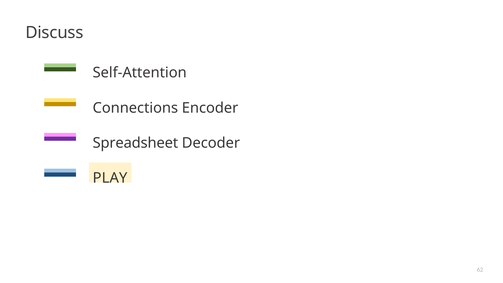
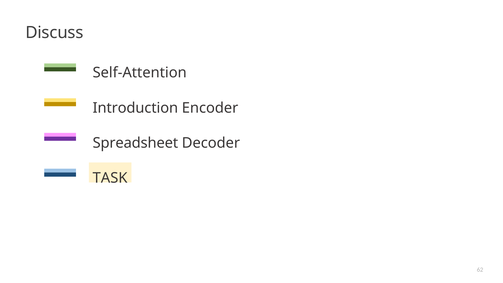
Connections: Connections -> Introduction
PLAY: PLAY -> TASK
